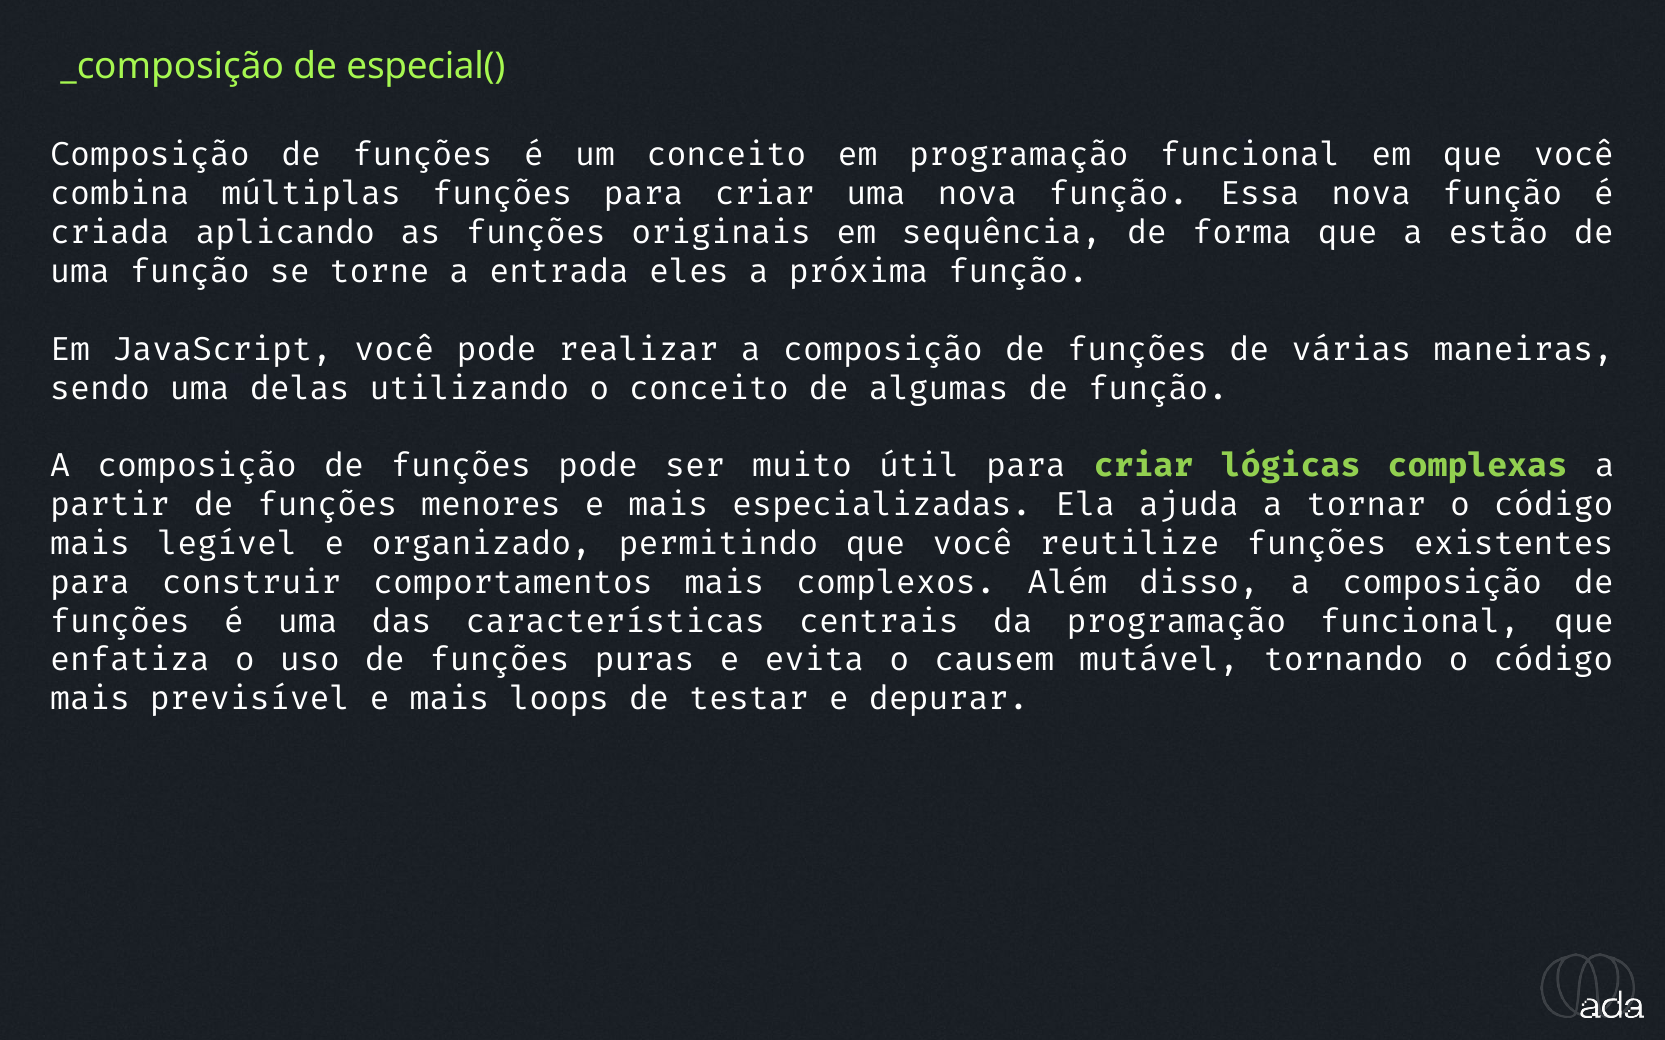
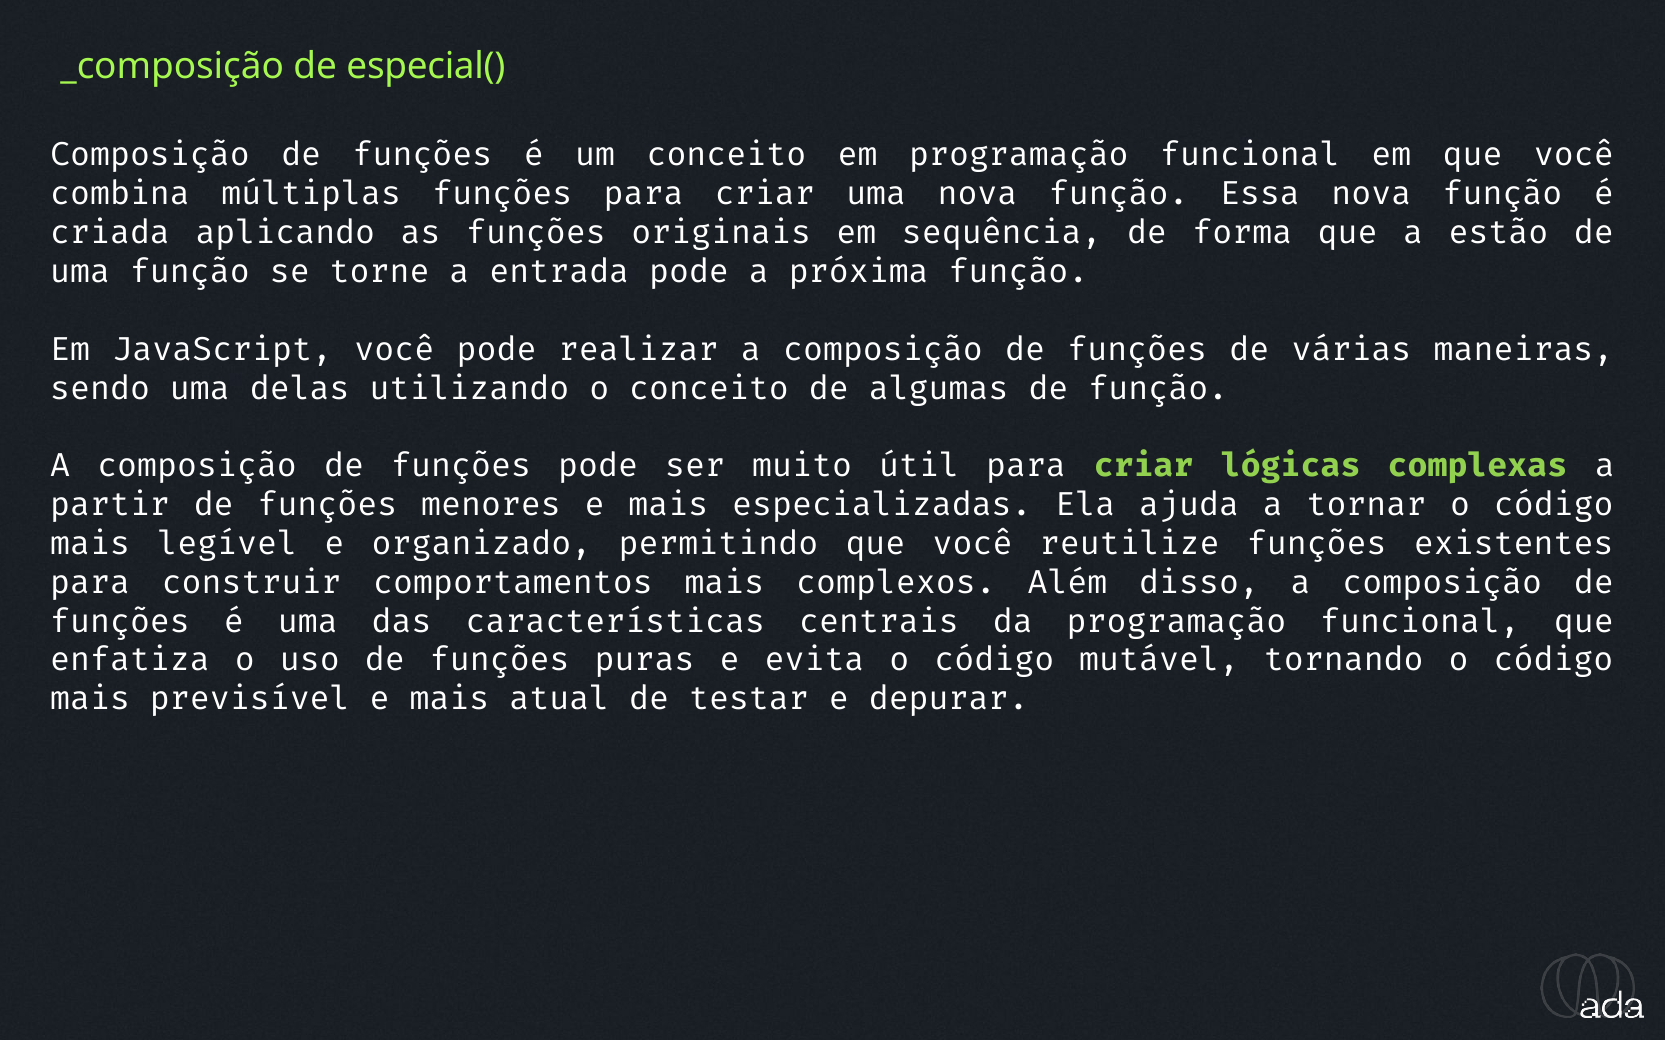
entrada eles: eles -> pode
evita o causem: causem -> código
loops: loops -> atual
